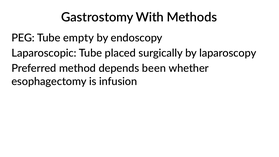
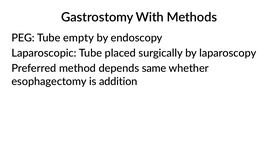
been: been -> same
infusion: infusion -> addition
